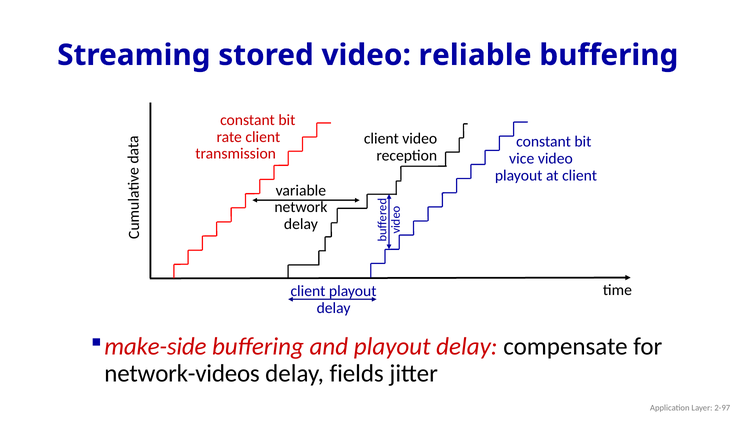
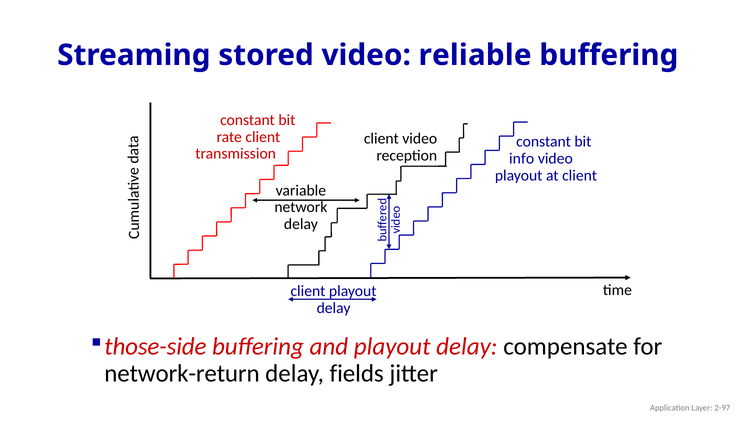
vice: vice -> info
make-side: make-side -> those-side
network-videos: network-videos -> network-return
